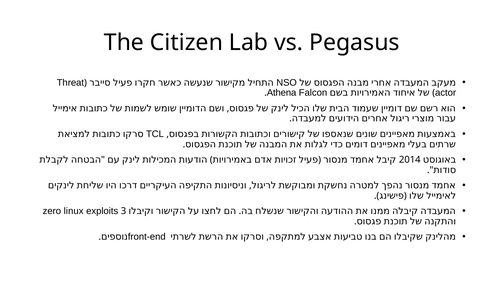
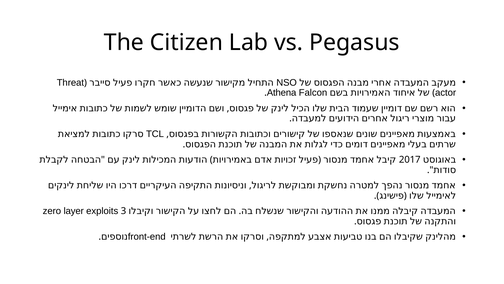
2014: 2014 -> 2017
linux: linux -> layer
